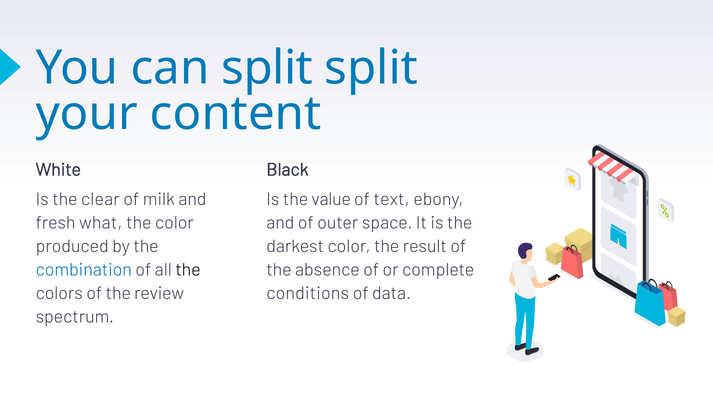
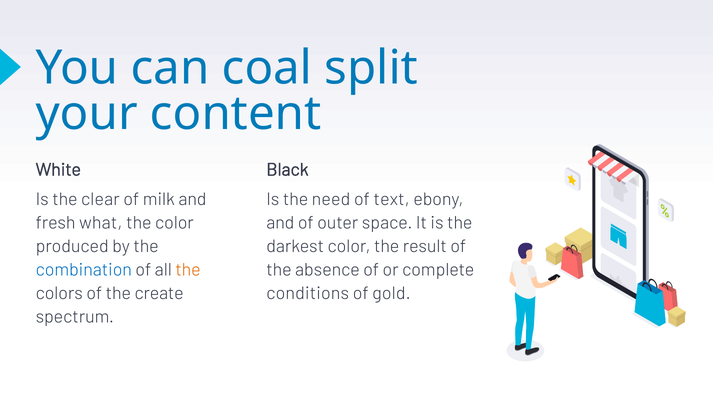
can split: split -> coal
value: value -> need
the at (188, 270) colour: black -> orange
review: review -> create
data: data -> gold
